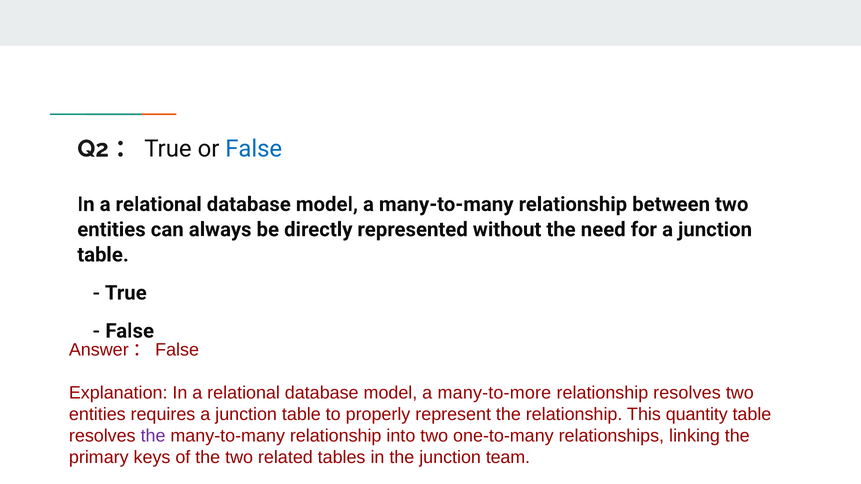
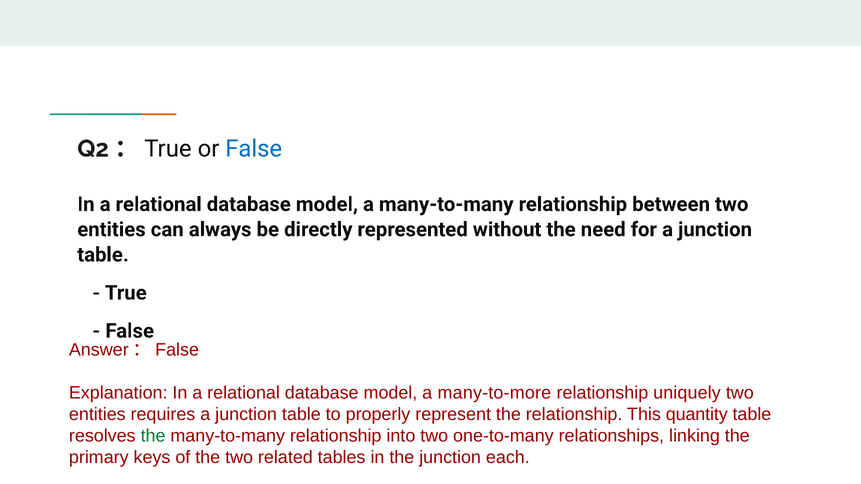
relationship resolves: resolves -> uniquely
the at (153, 436) colour: purple -> green
team: team -> each
